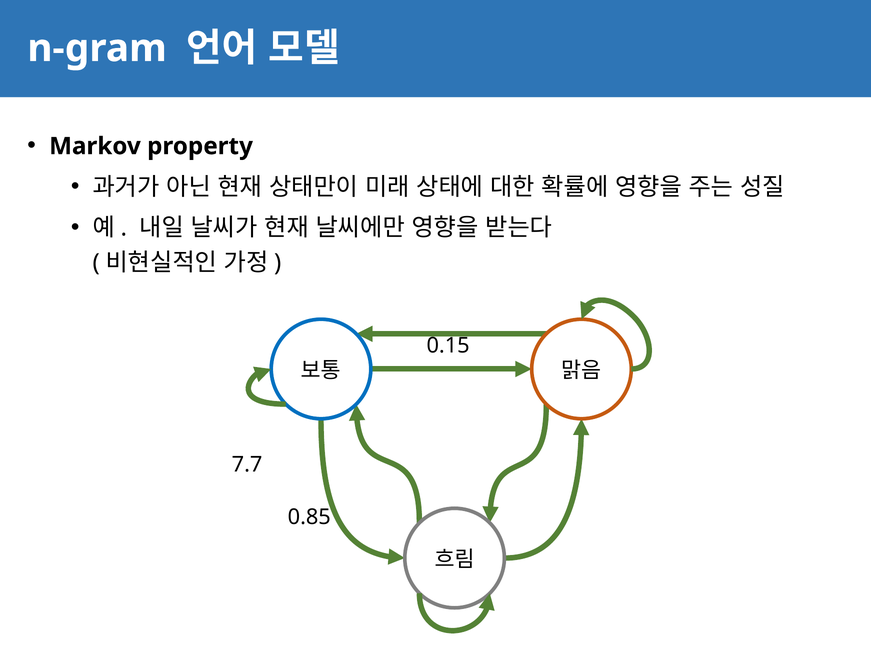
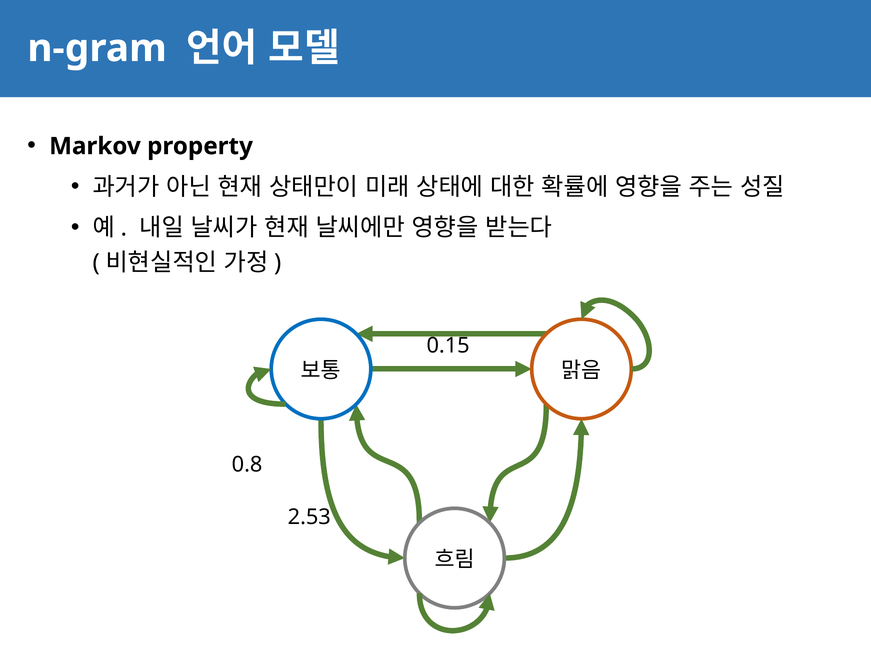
7.7: 7.7 -> 0.8
0.85: 0.85 -> 2.53
